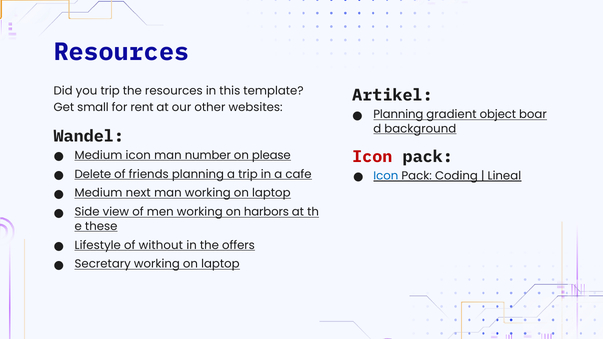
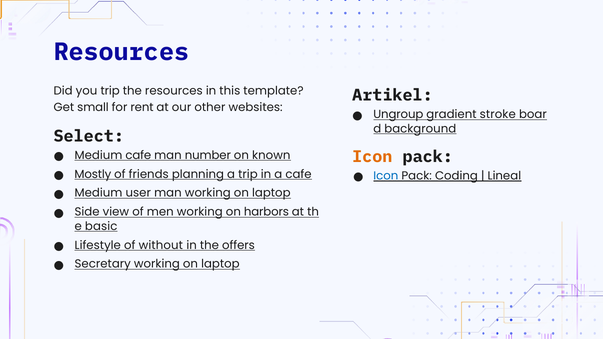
Planning at (398, 115): Planning -> Ungroup
object: object -> stroke
Wandel: Wandel -> Select
Icon at (372, 157) colour: red -> orange
Medium icon: icon -> cafe
please: please -> known
Delete: Delete -> Mostly
next: next -> user
these: these -> basic
